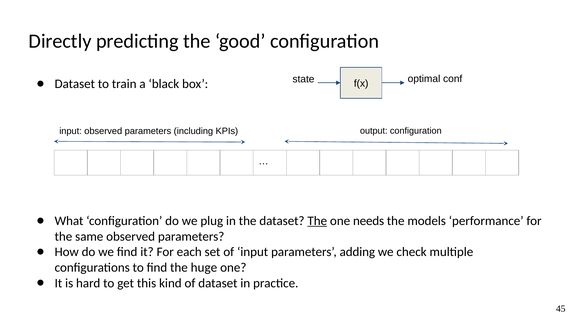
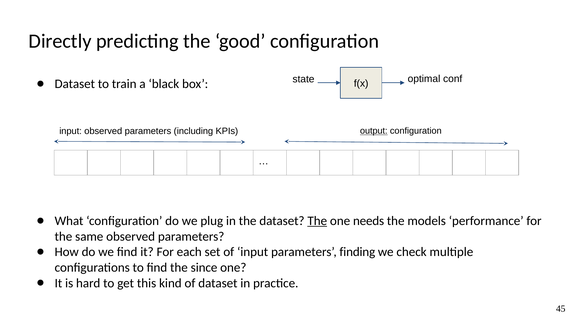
output underline: none -> present
adding: adding -> finding
huge: huge -> since
